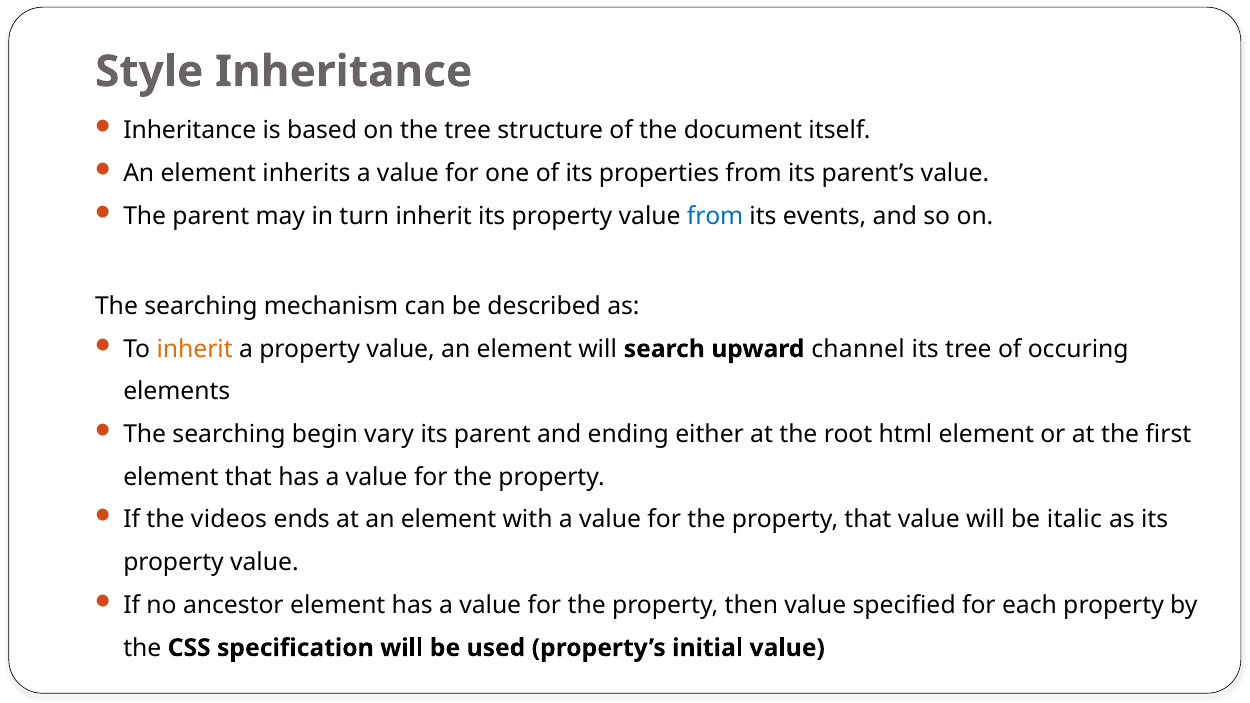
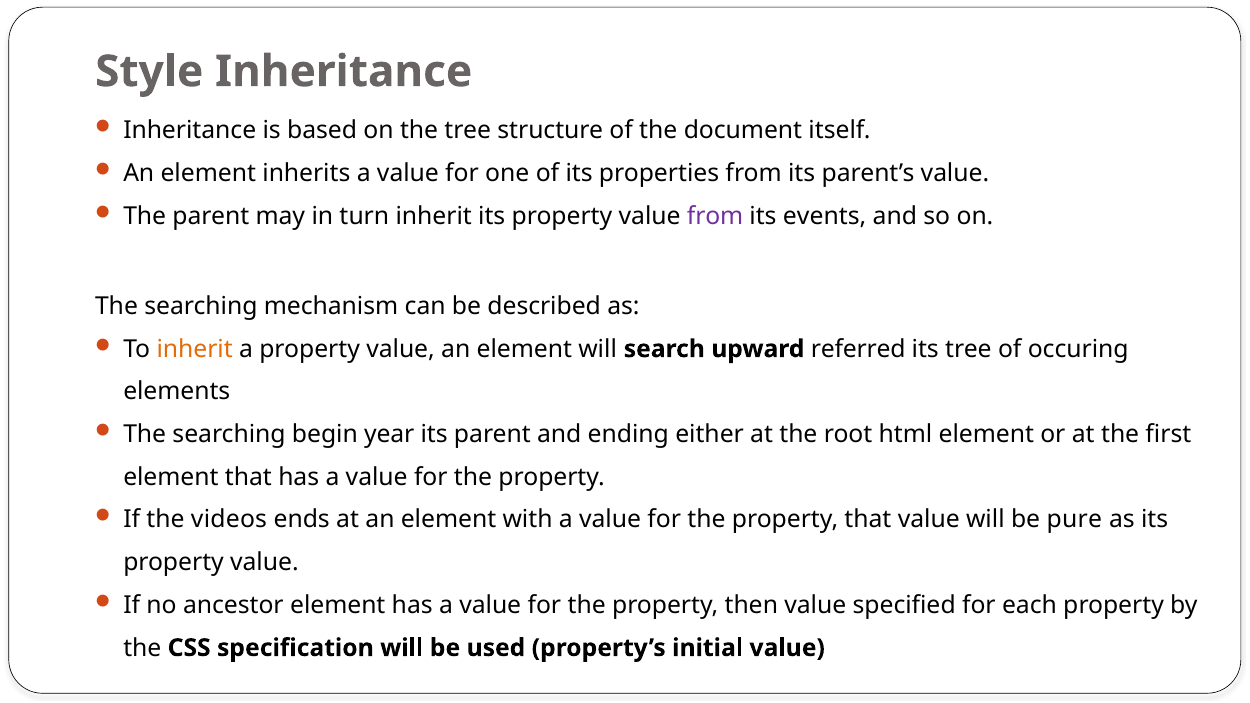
from at (715, 216) colour: blue -> purple
channel: channel -> referred
vary: vary -> year
italic: italic -> pure
